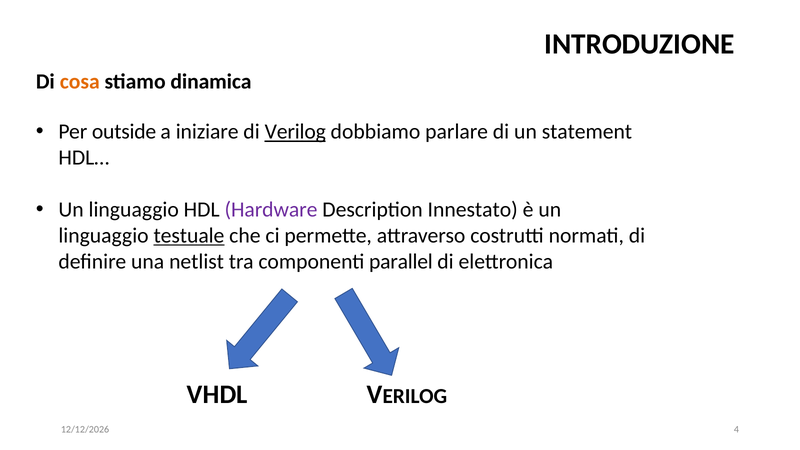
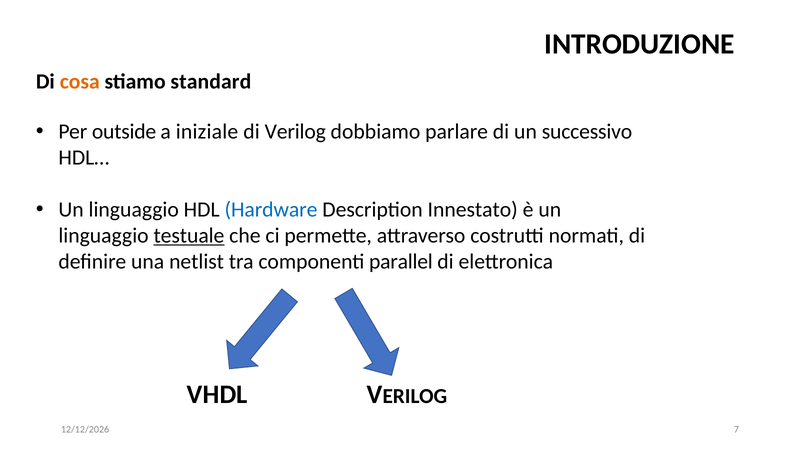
dinamica: dinamica -> standard
iniziare: iniziare -> iniziale
Verilog underline: present -> none
statement: statement -> successivo
Hardware colour: purple -> blue
4: 4 -> 7
